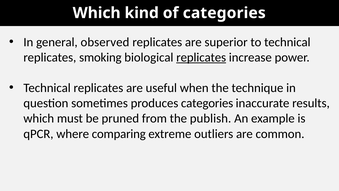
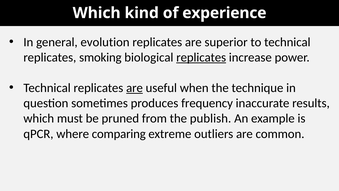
of categories: categories -> experience
observed: observed -> evolution
are at (134, 88) underline: none -> present
produces categories: categories -> frequency
